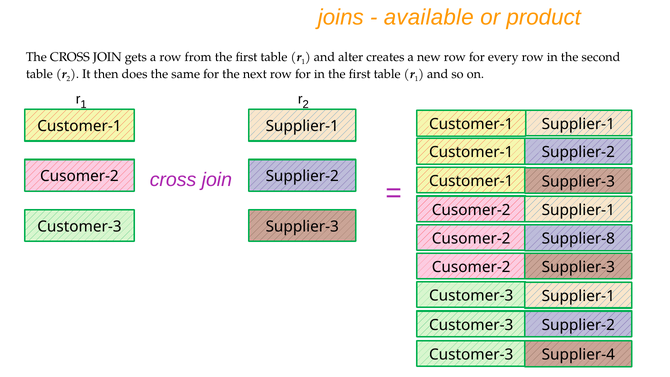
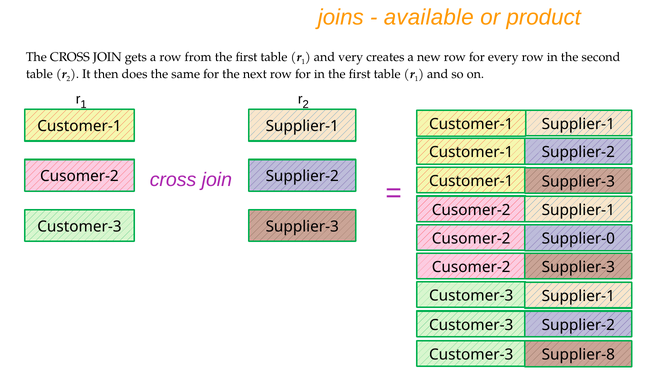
alter: alter -> very
Supplier-8: Supplier-8 -> Supplier-0
Supplier-4: Supplier-4 -> Supplier-8
